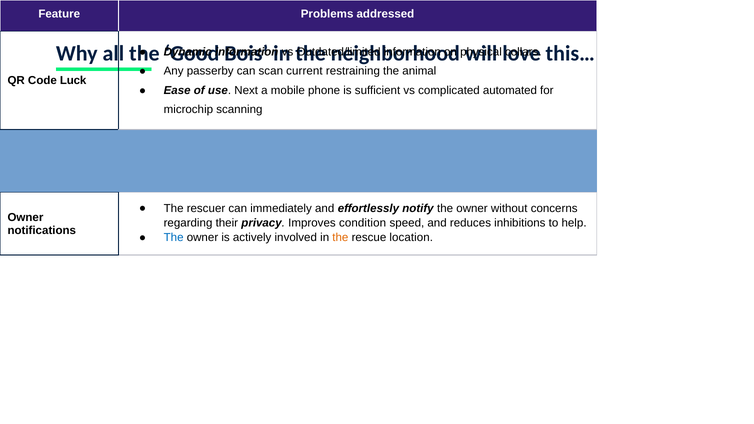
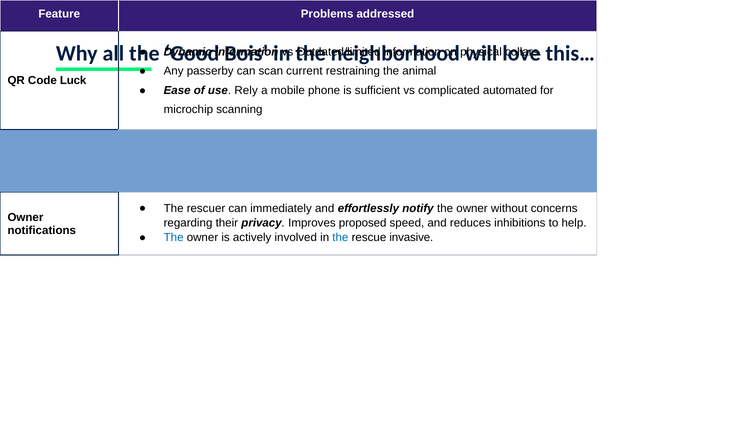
Next: Next -> Rely
condition: condition -> proposed
the at (340, 238) colour: orange -> blue
location: location -> invasive
